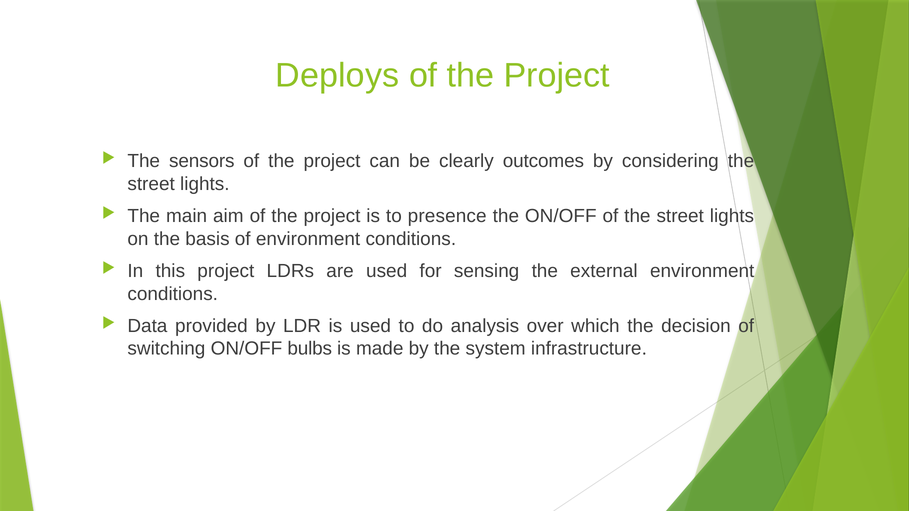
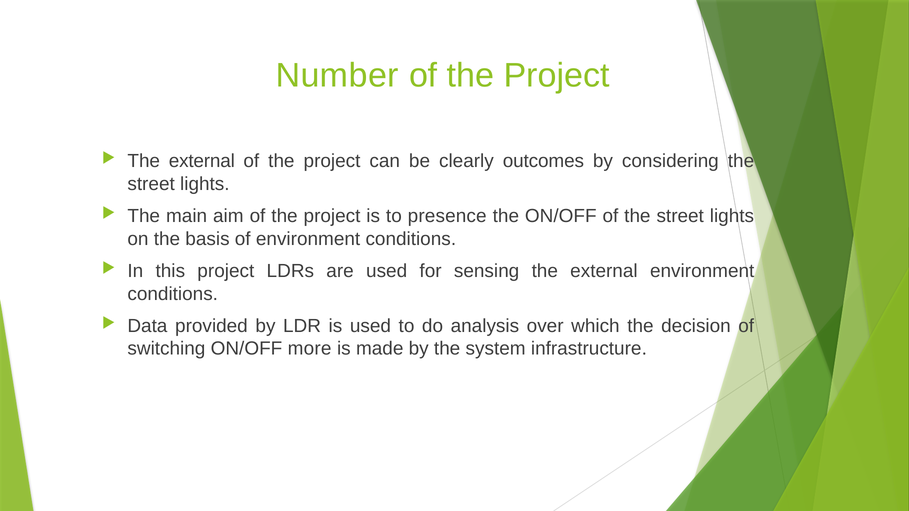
Deploys: Deploys -> Number
sensors at (202, 161): sensors -> external
bulbs: bulbs -> more
